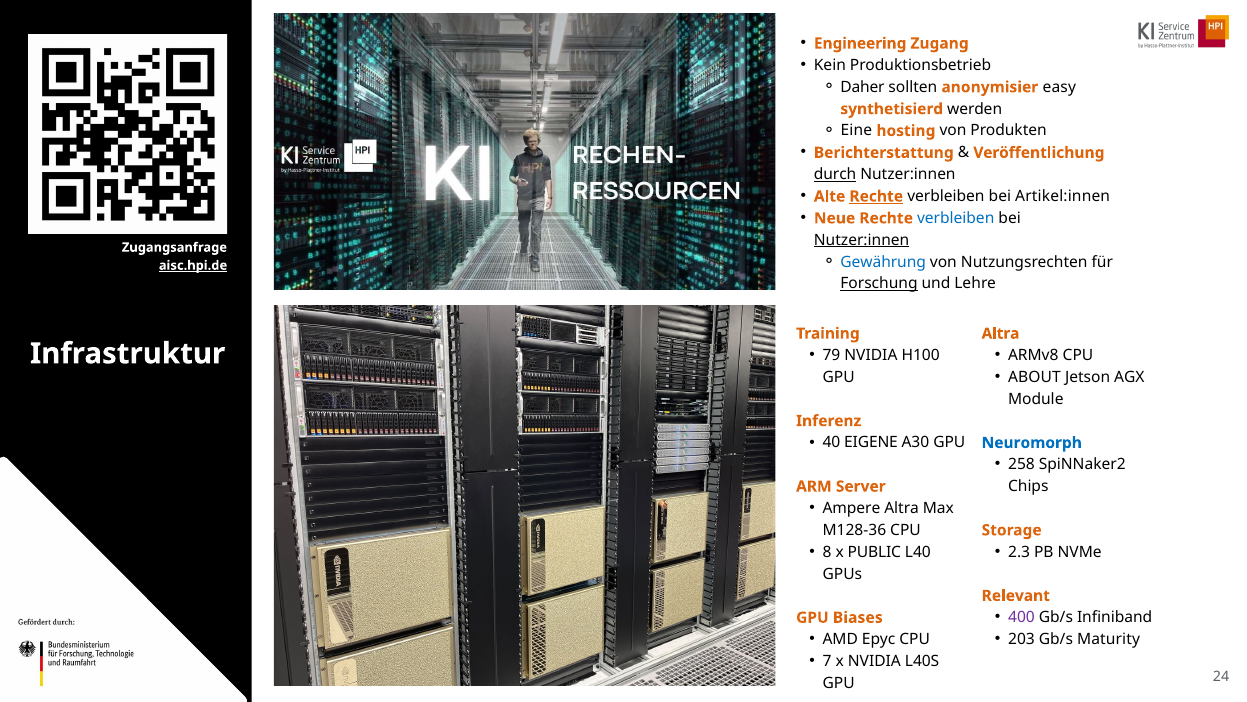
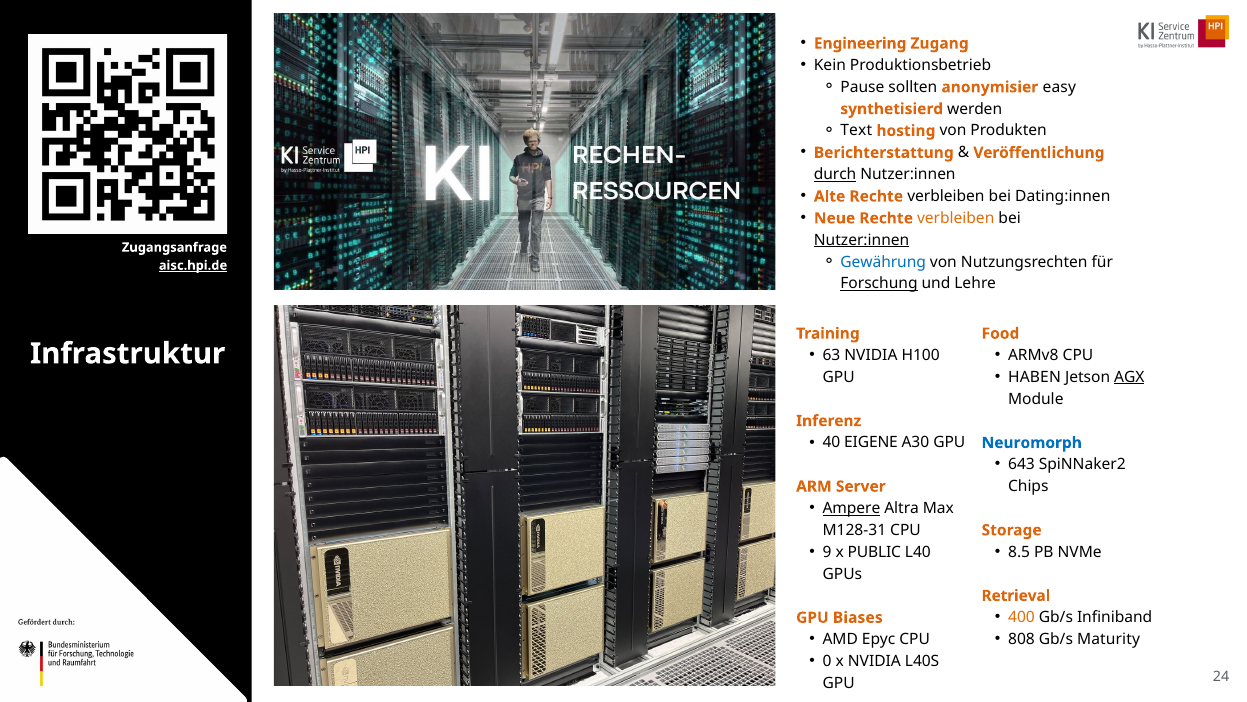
Daher: Daher -> Pause
Eine: Eine -> Text
Rechte at (876, 196) underline: present -> none
Artikel:innen: Artikel:innen -> Dating:innen
verbleiben at (956, 218) colour: blue -> orange
Altra at (1000, 333): Altra -> Food
79: 79 -> 63
ABOUT: ABOUT -> HABEN
AGX underline: none -> present
258: 258 -> 643
Ampere underline: none -> present
M128-36: M128-36 -> M128-31
8: 8 -> 9
2.3: 2.3 -> 8.5
Relevant: Relevant -> Retrieval
400 colour: purple -> orange
203: 203 -> 808
7: 7 -> 0
